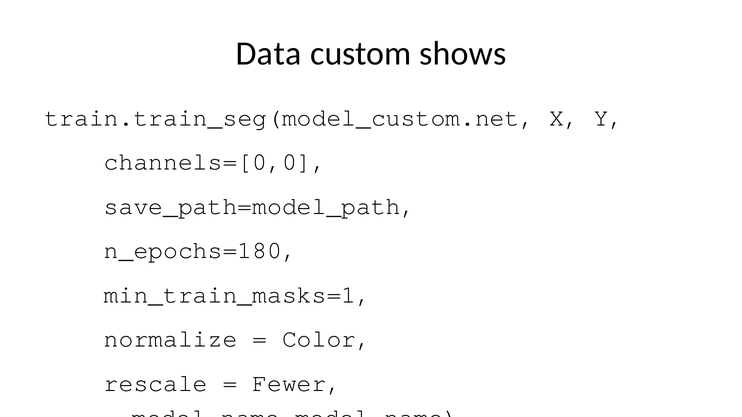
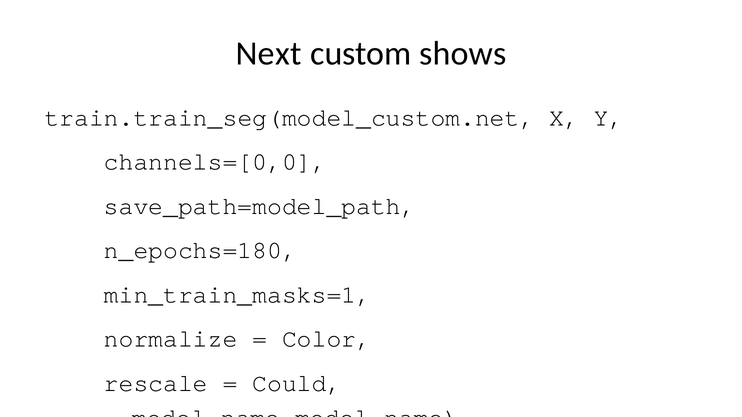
Data: Data -> Next
Fewer: Fewer -> Could
